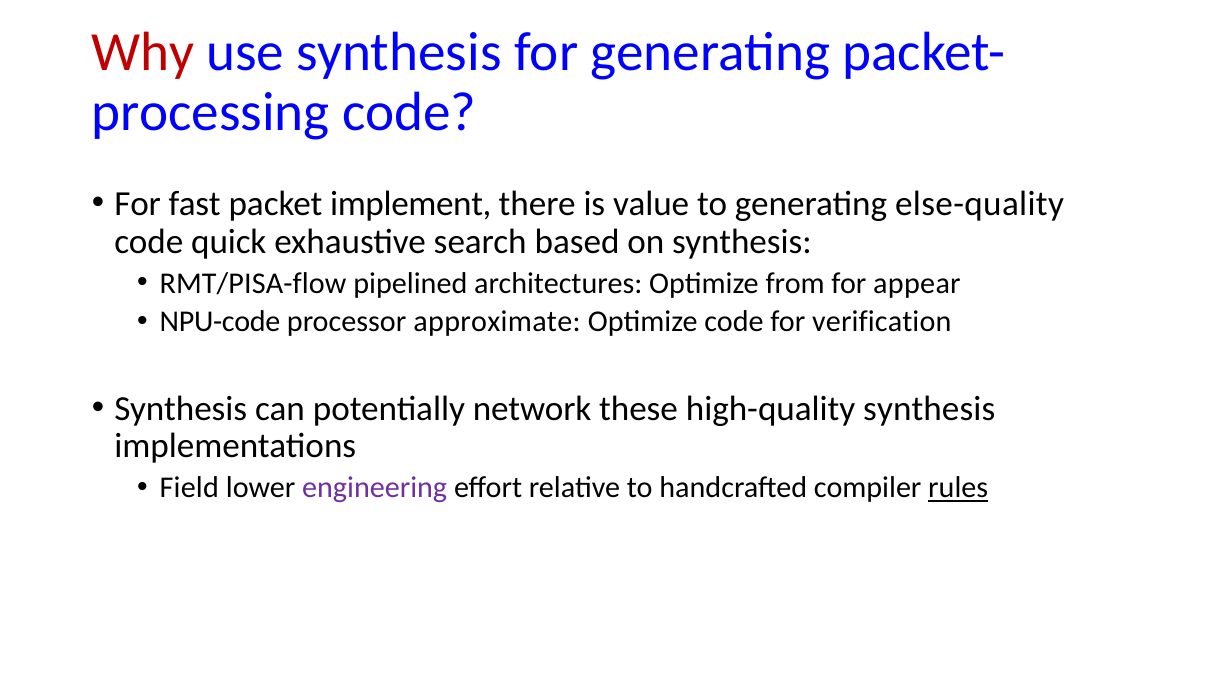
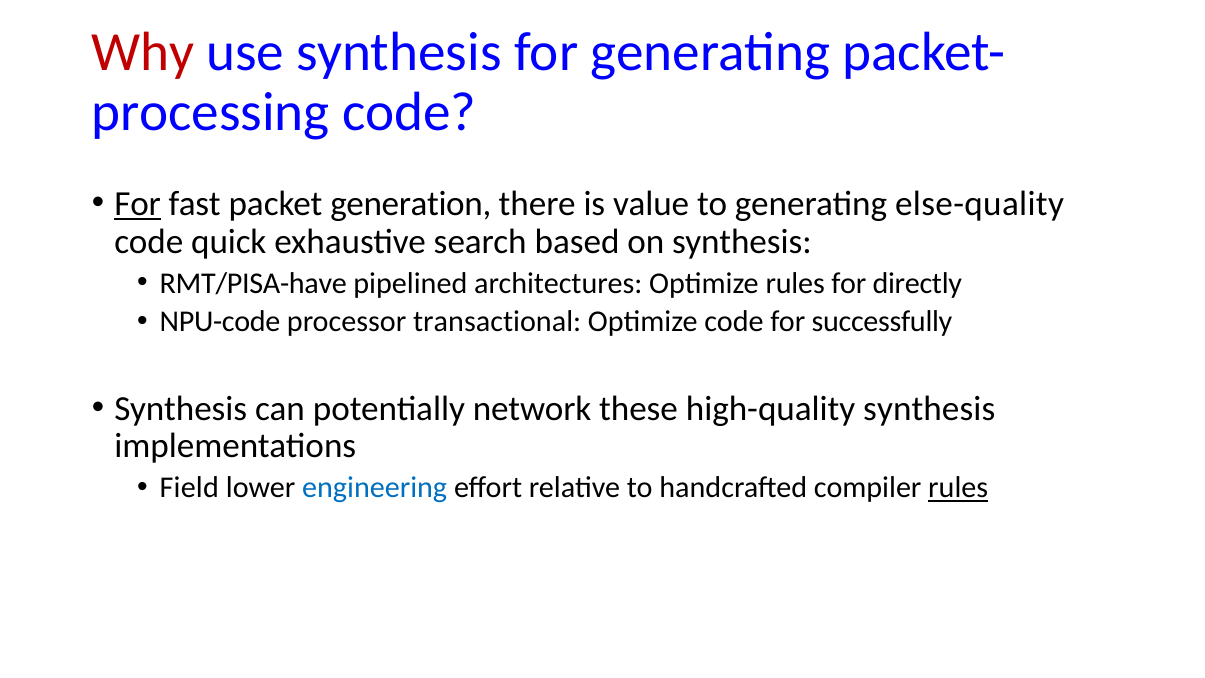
For at (138, 204) underline: none -> present
implement: implement -> generation
RMT/PISA-flow: RMT/PISA-flow -> RMT/PISA-have
Optimize from: from -> rules
appear: appear -> directly
approximate: approximate -> transactional
verification: verification -> successfully
engineering colour: purple -> blue
